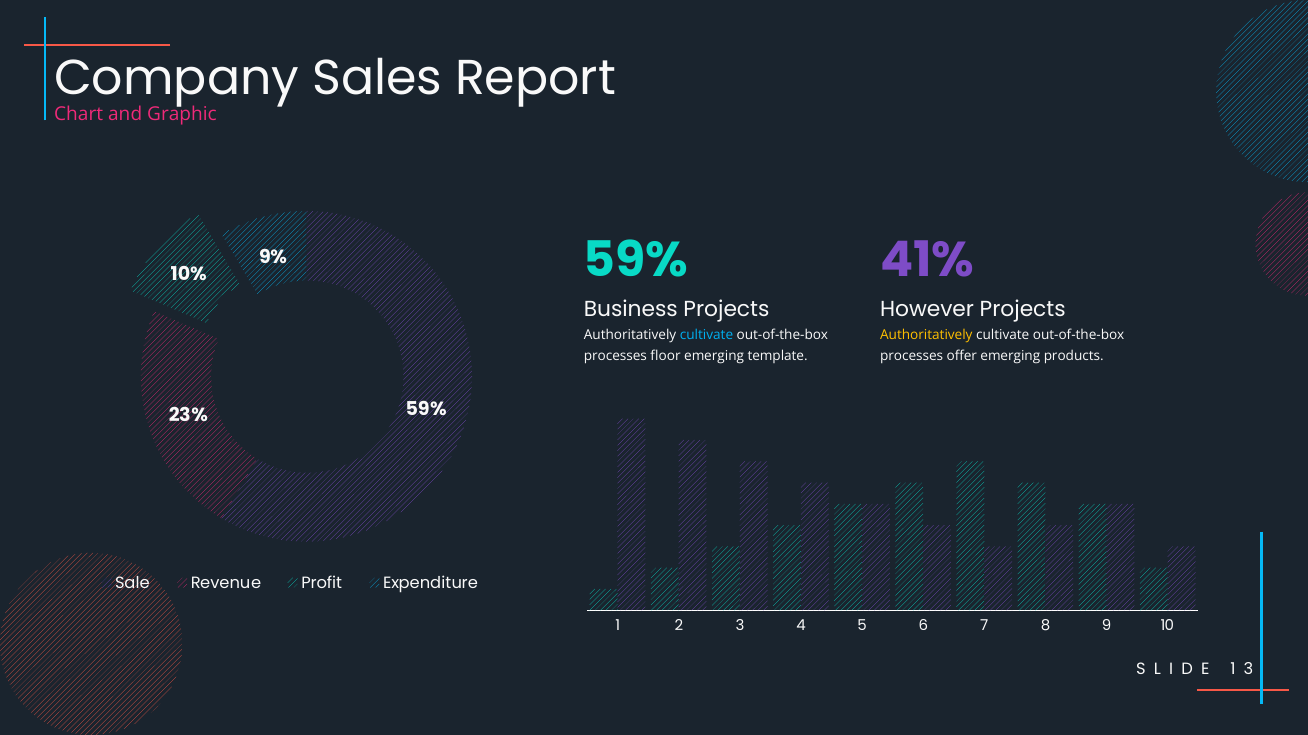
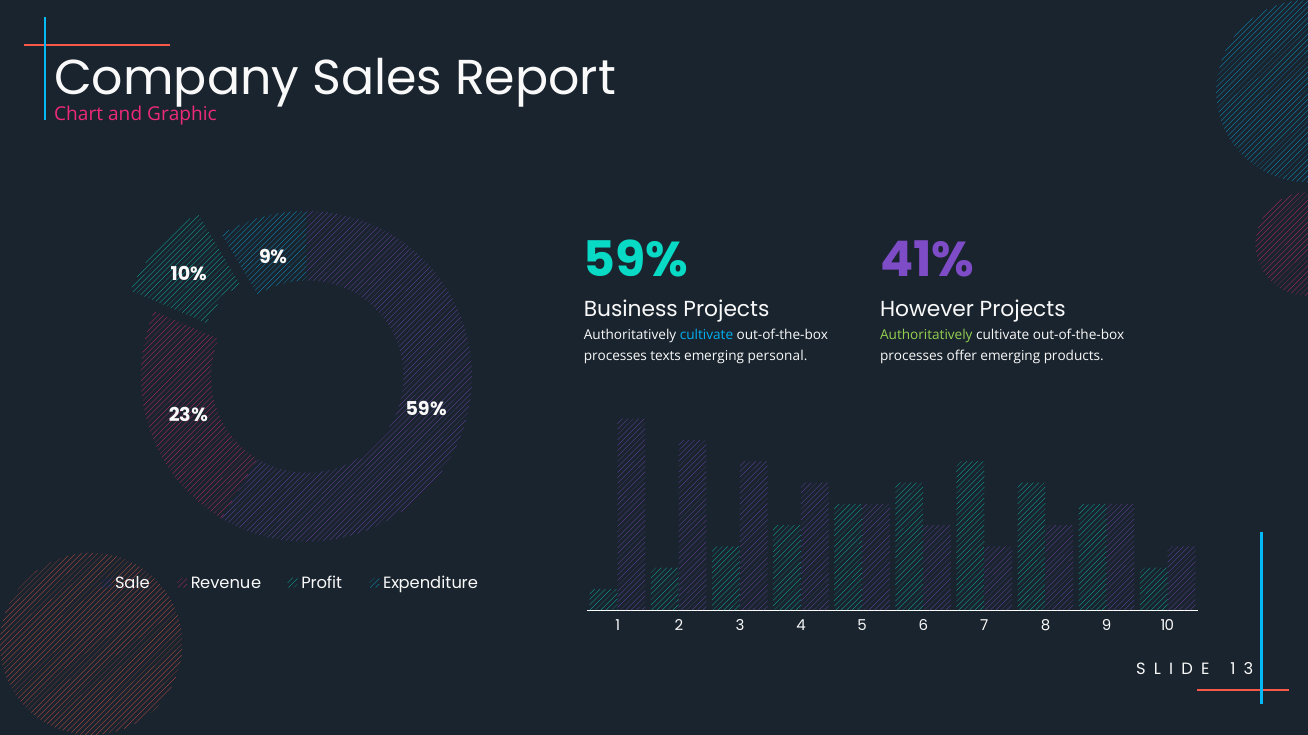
Authoritatively at (926, 335) colour: yellow -> light green
floor: floor -> texts
template: template -> personal
